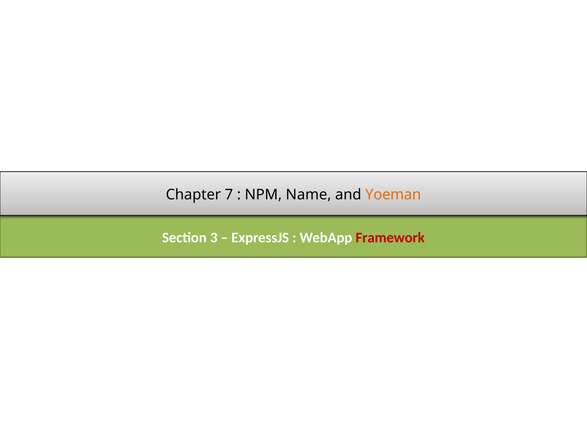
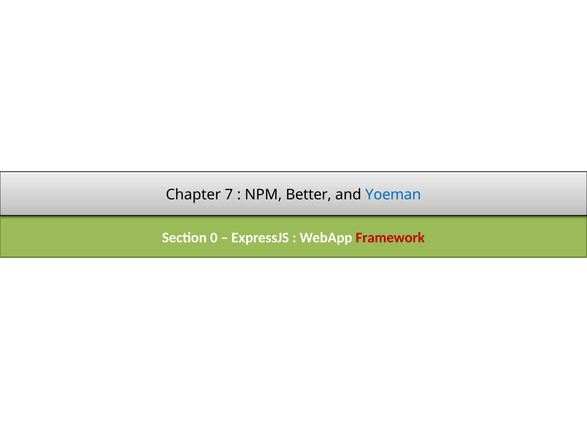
Name: Name -> Better
Yoeman colour: orange -> blue
3: 3 -> 0
